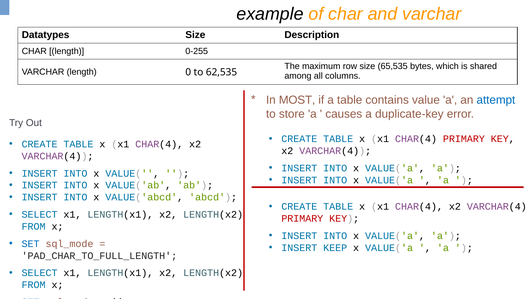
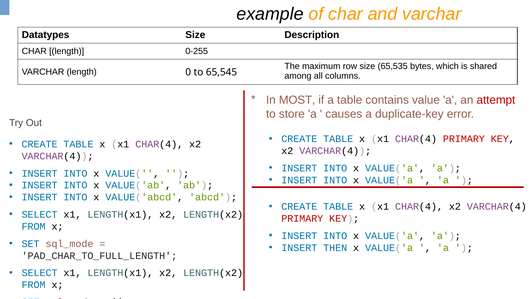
62,535: 62,535 -> 65,545
attempt colour: blue -> red
KEEP: KEEP -> THEN
